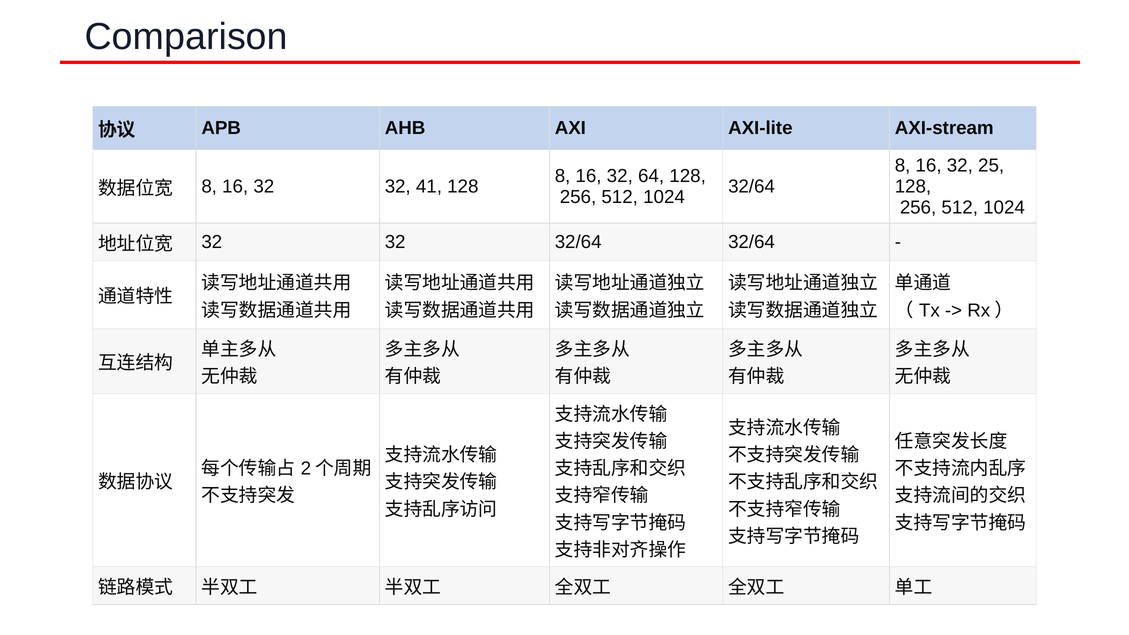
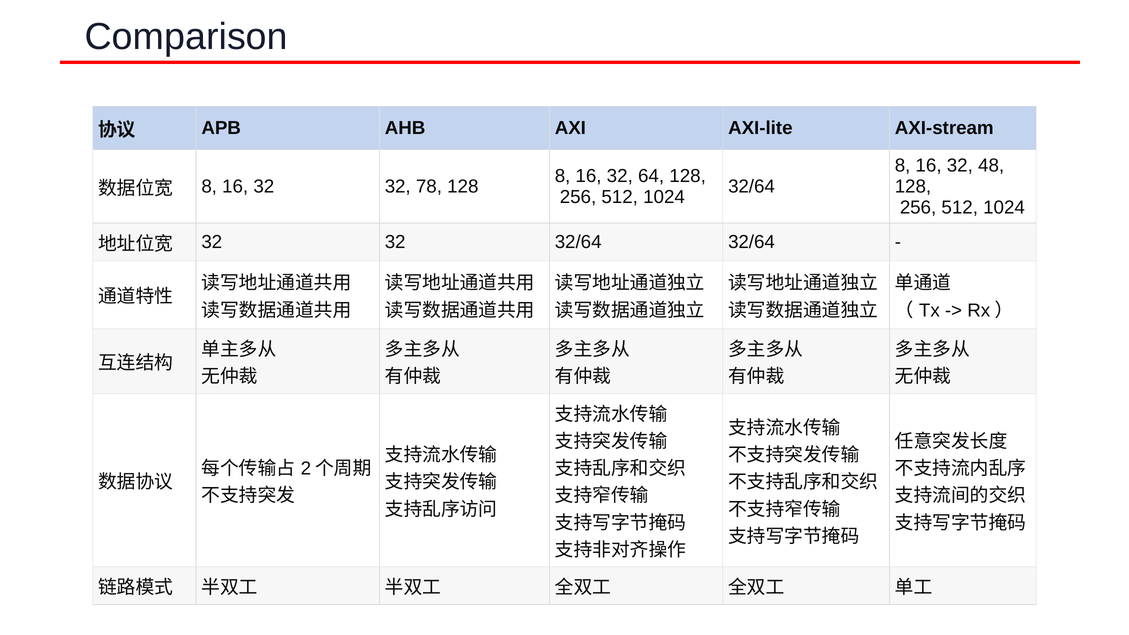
25: 25 -> 48
41: 41 -> 78
